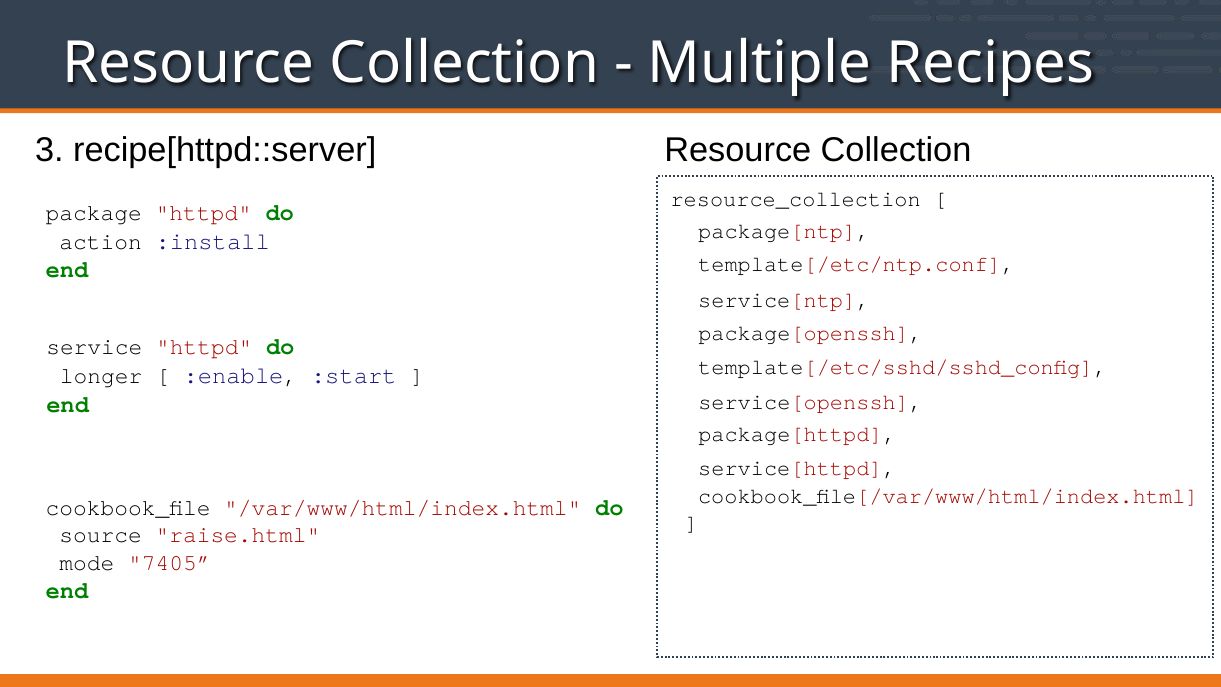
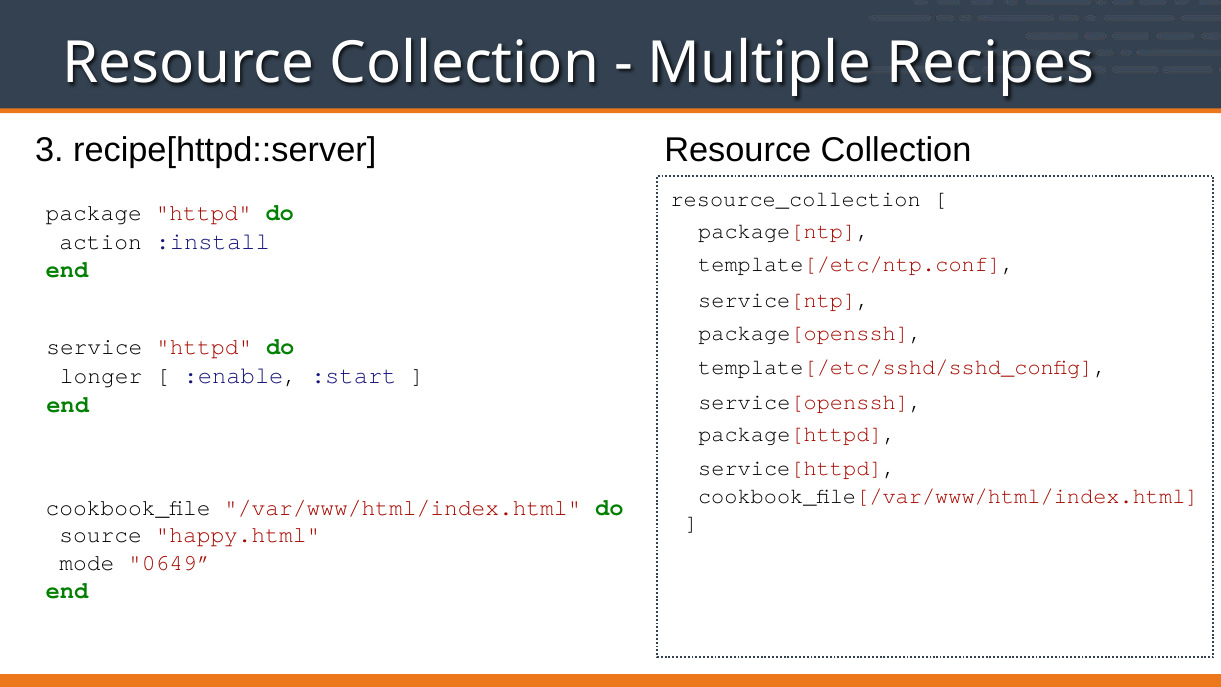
raise.html: raise.html -> happy.html
7405: 7405 -> 0649
